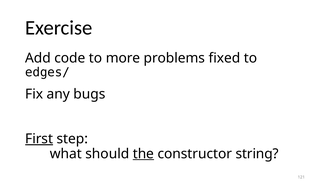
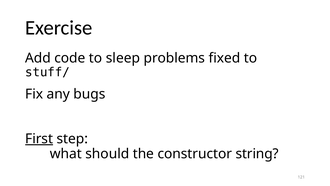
more: more -> sleep
edges/: edges/ -> stuff/
the underline: present -> none
